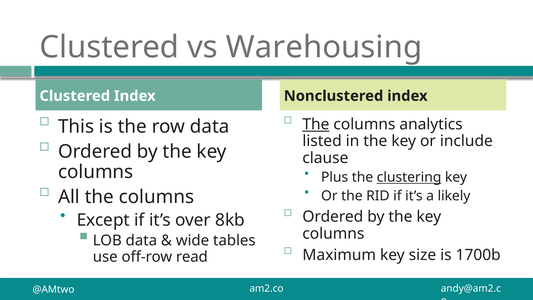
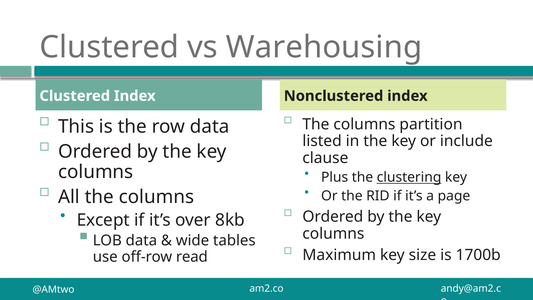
The at (316, 124) underline: present -> none
analytics: analytics -> partition
likely: likely -> page
